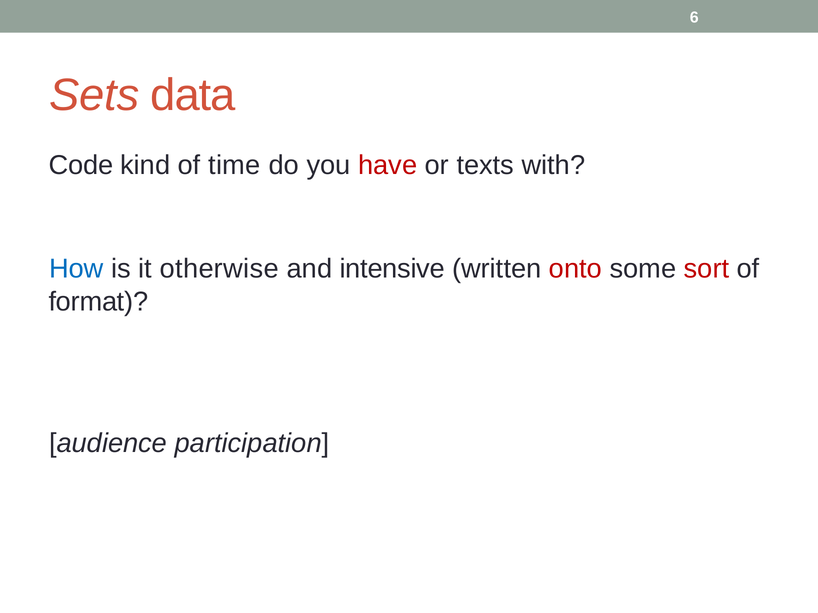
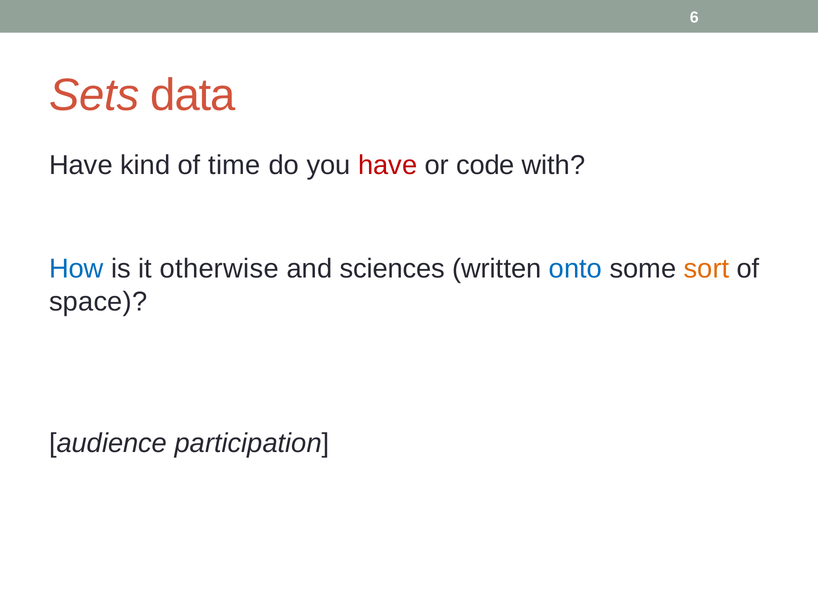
Code at (81, 166): Code -> Have
texts: texts -> code
intensive: intensive -> sciences
onto colour: red -> blue
sort colour: red -> orange
format: format -> space
